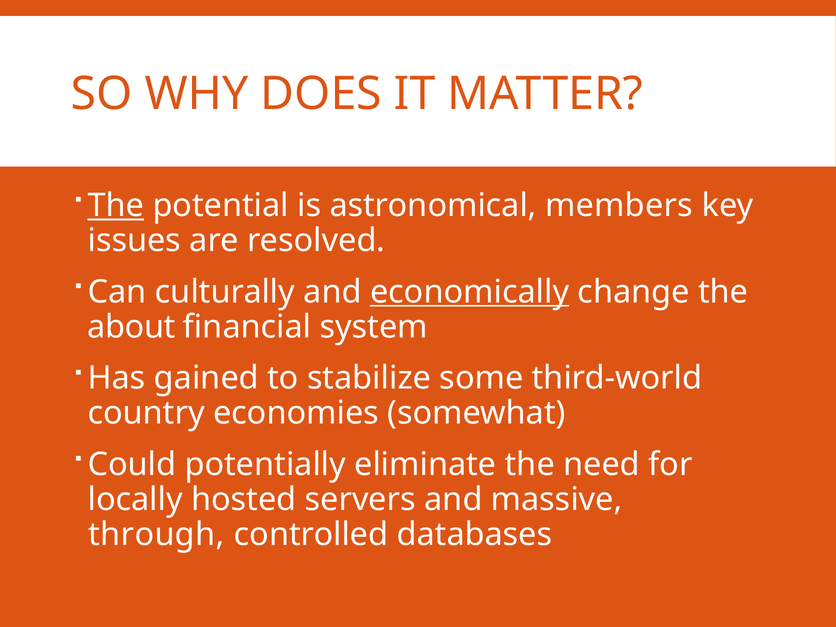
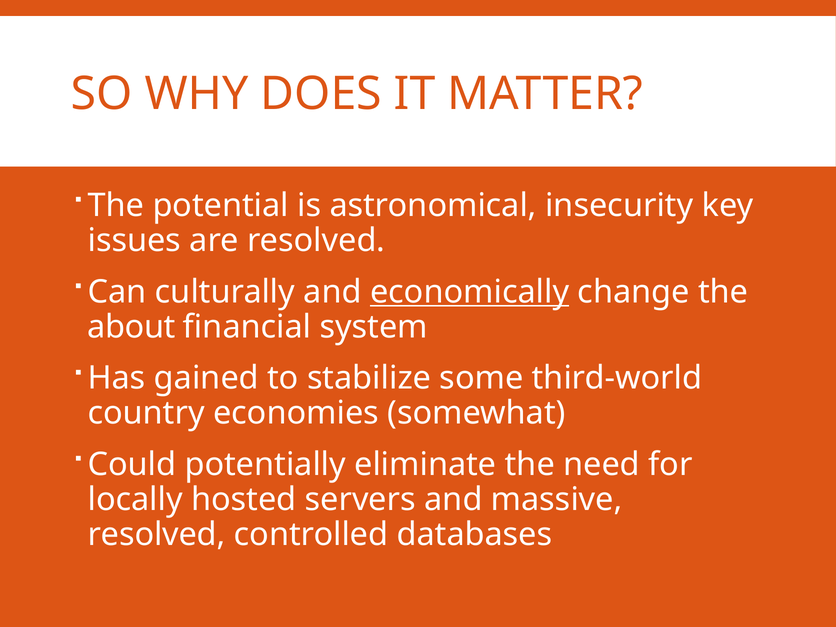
The at (116, 205) underline: present -> none
members: members -> insecurity
through at (156, 535): through -> resolved
